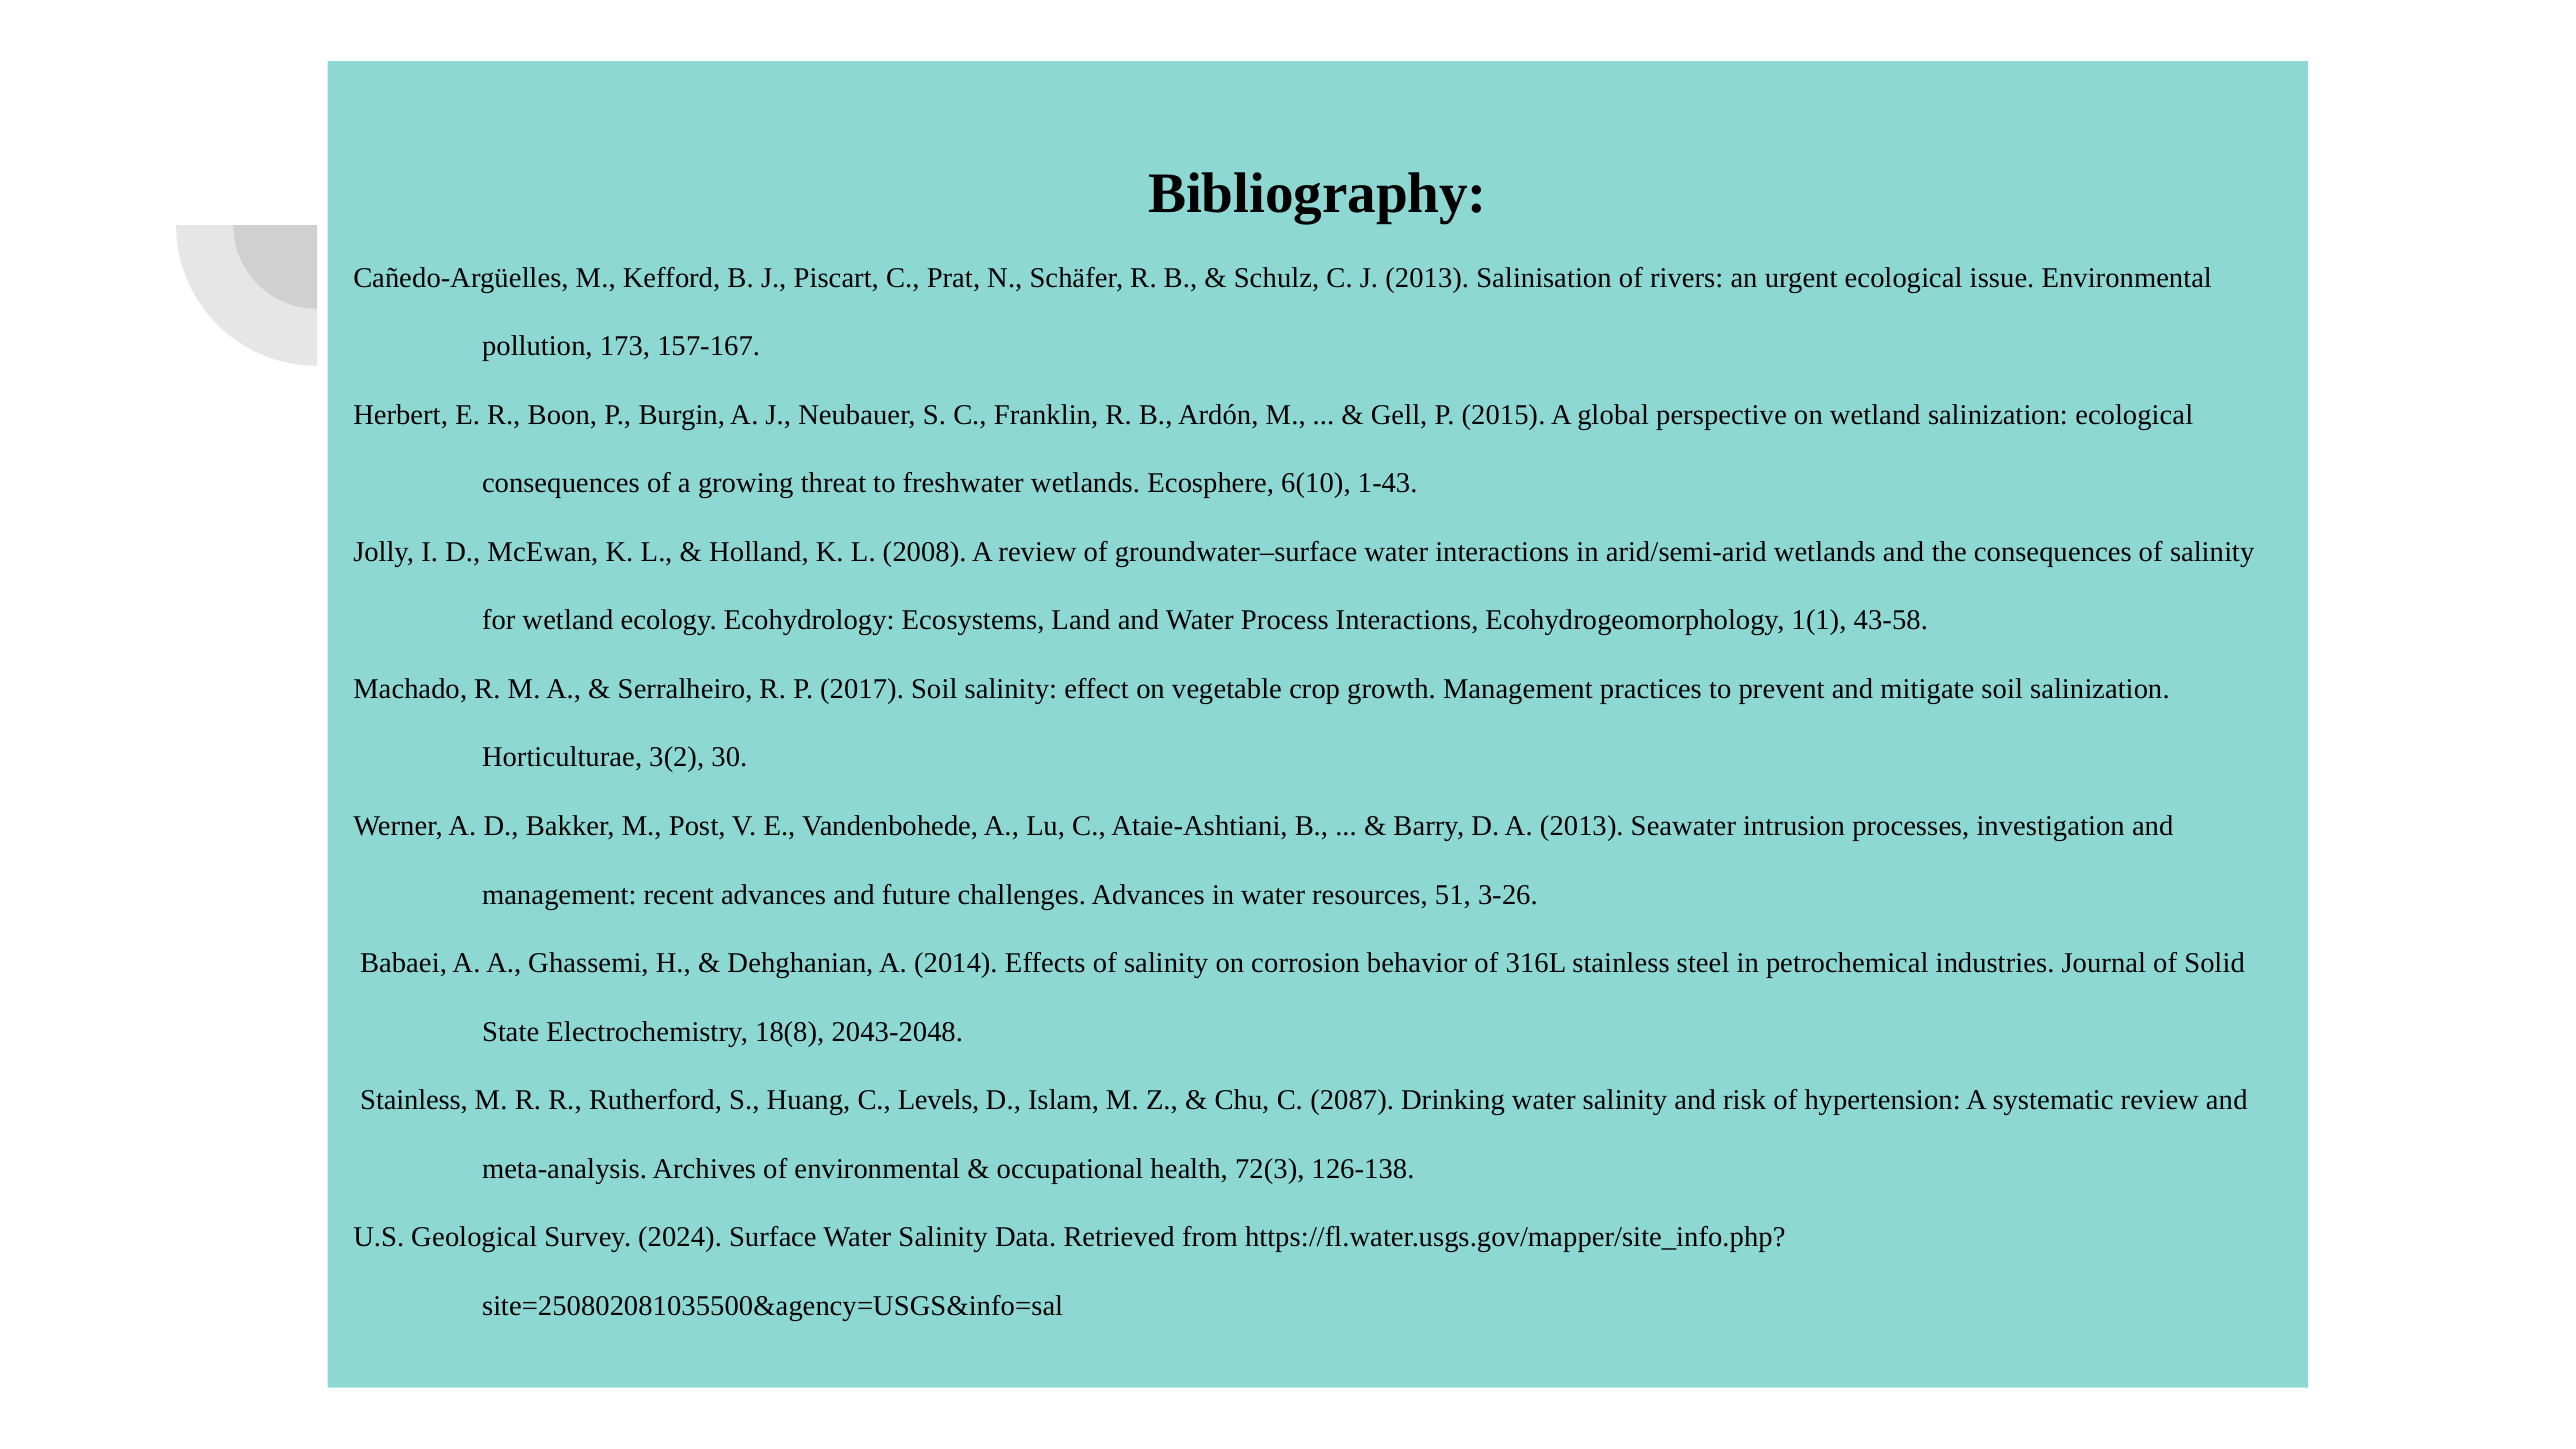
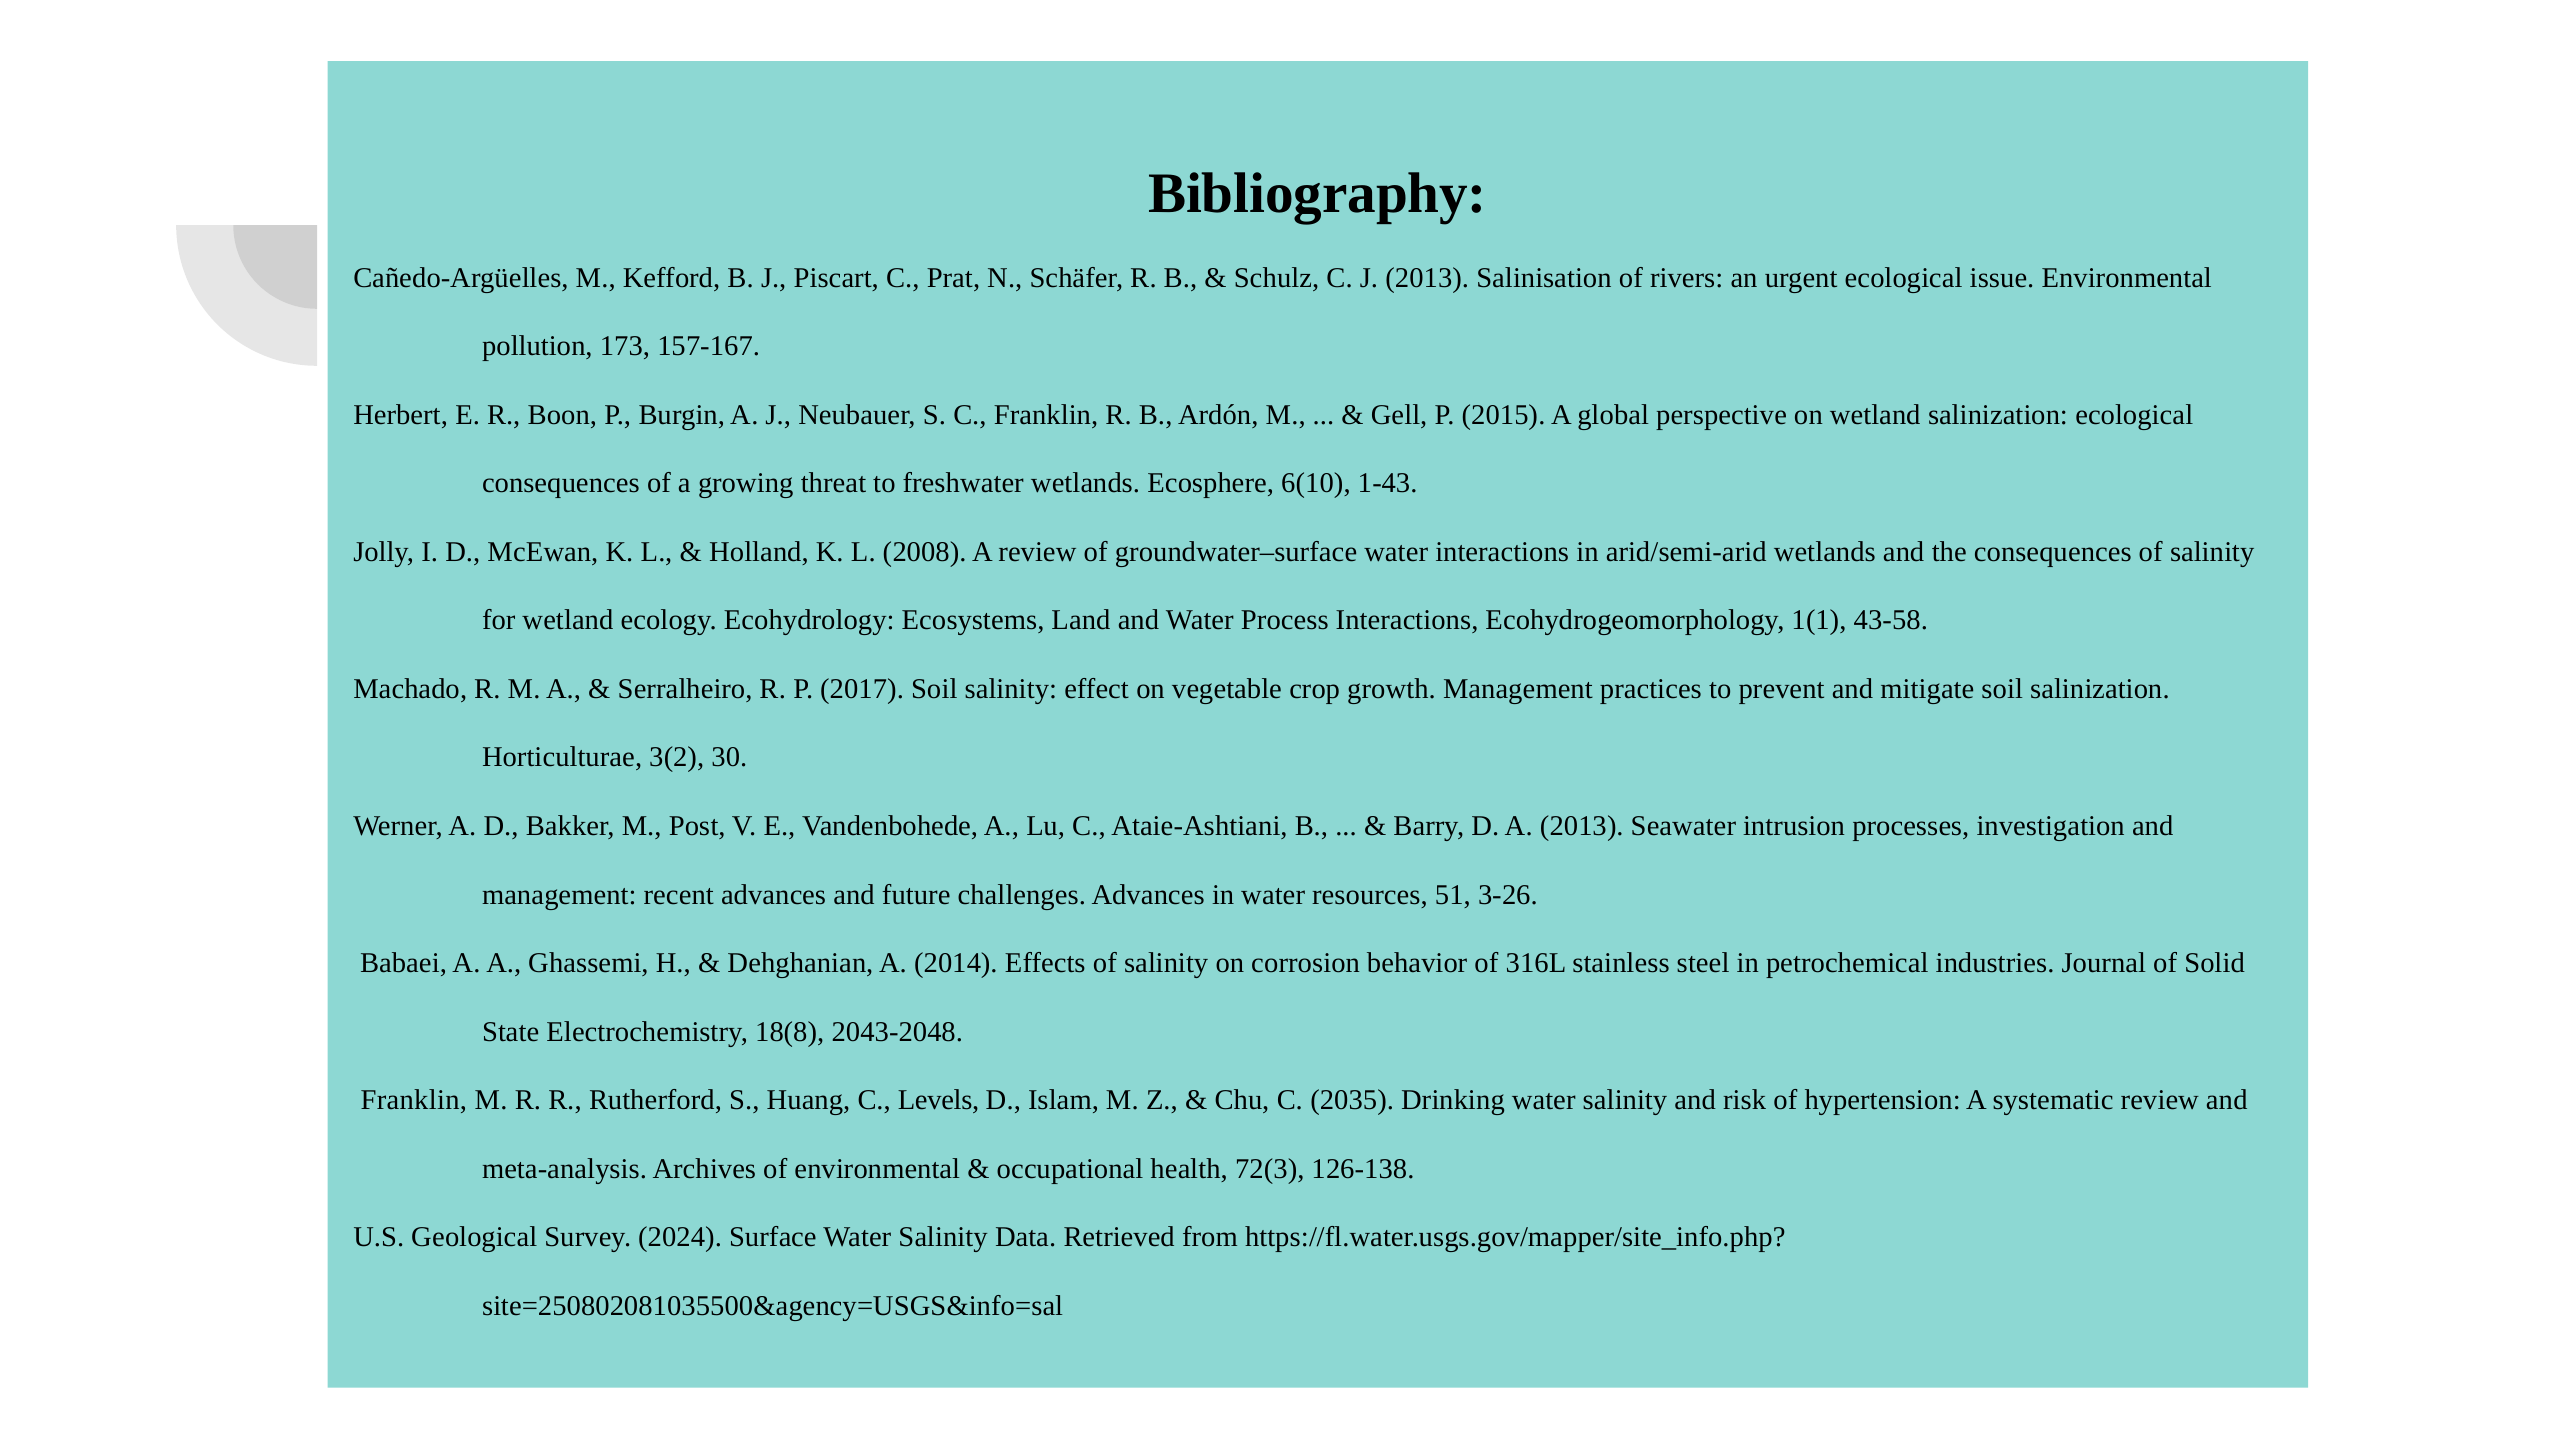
Stainless at (414, 1100): Stainless -> Franklin
2087: 2087 -> 2035
